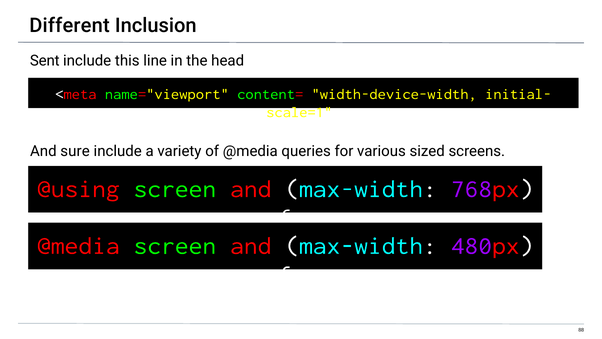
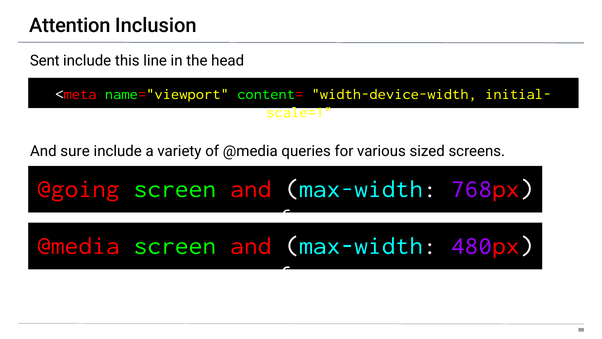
Different: Different -> Attention
@using: @using -> @going
